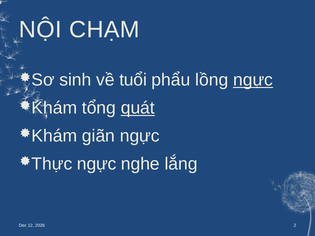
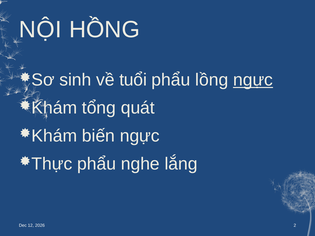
CHẠM: CHẠM -> HỒNG
quát underline: present -> none
giãn: giãn -> biến
ngực at (97, 164): ngực -> phẩu
